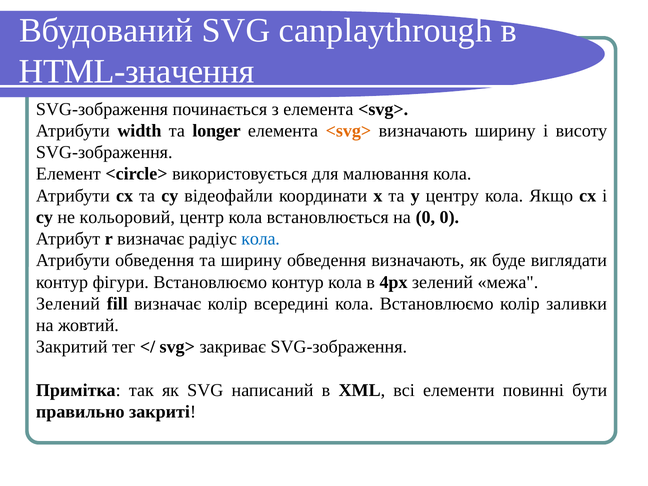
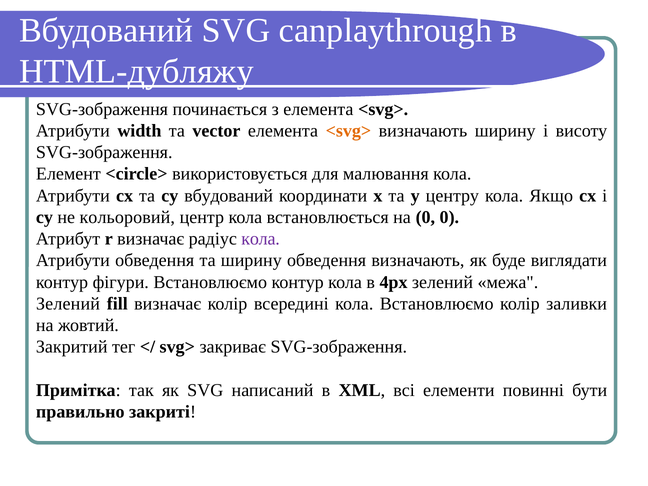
HTML-значення: HTML-значення -> HTML-дубляжу
longer: longer -> vector
cy відеофайли: відеофайли -> вбудований
кола at (261, 239) colour: blue -> purple
